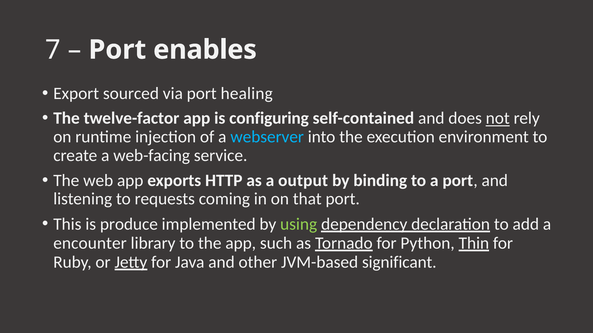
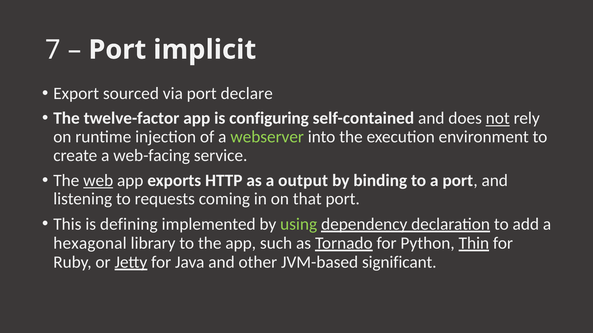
enables: enables -> implicit
healing: healing -> declare
webserver colour: light blue -> light green
web underline: none -> present
produce: produce -> defining
encounter: encounter -> hexagonal
